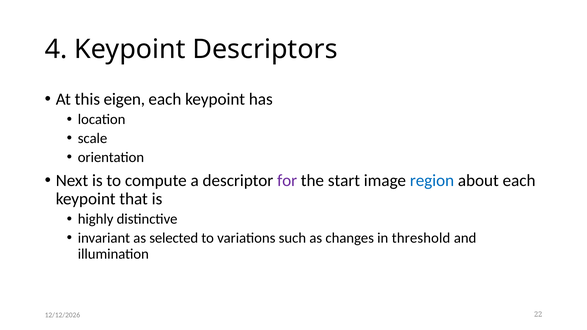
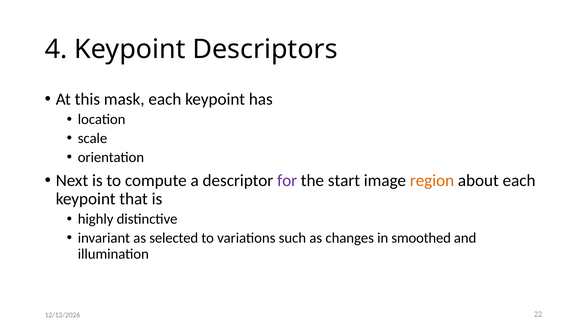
eigen: eigen -> mask
region colour: blue -> orange
threshold: threshold -> smoothed
